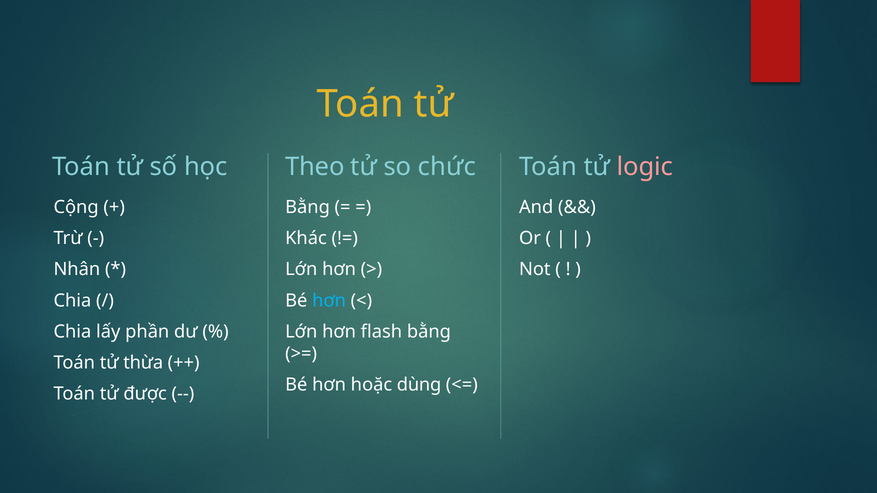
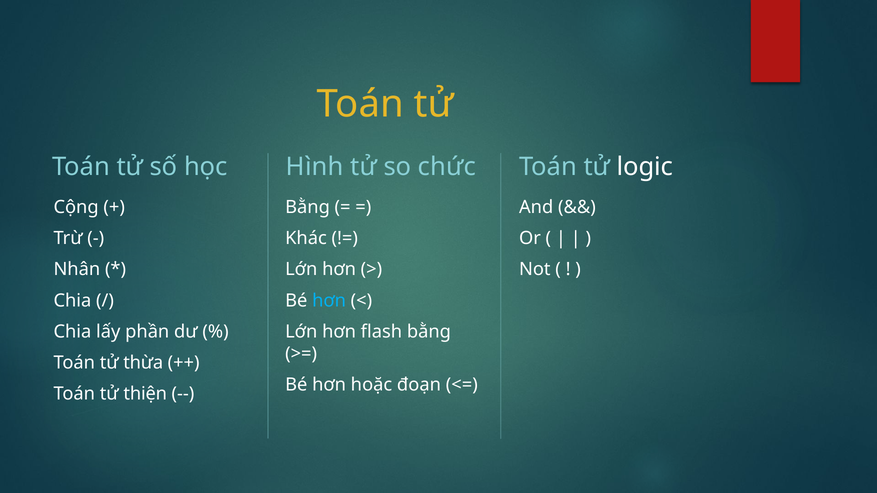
Theo: Theo -> Hình
logic colour: pink -> white
dùng: dùng -> đoạn
được: được -> thiện
